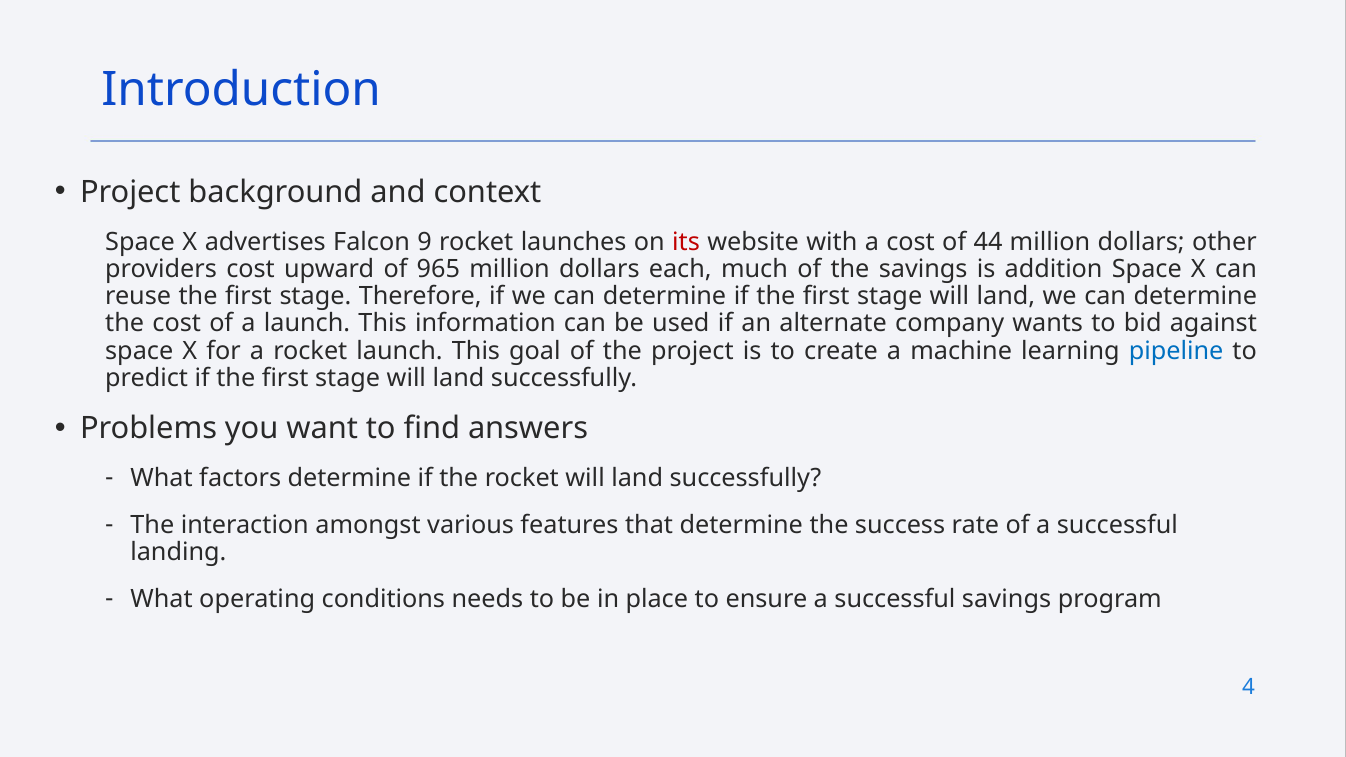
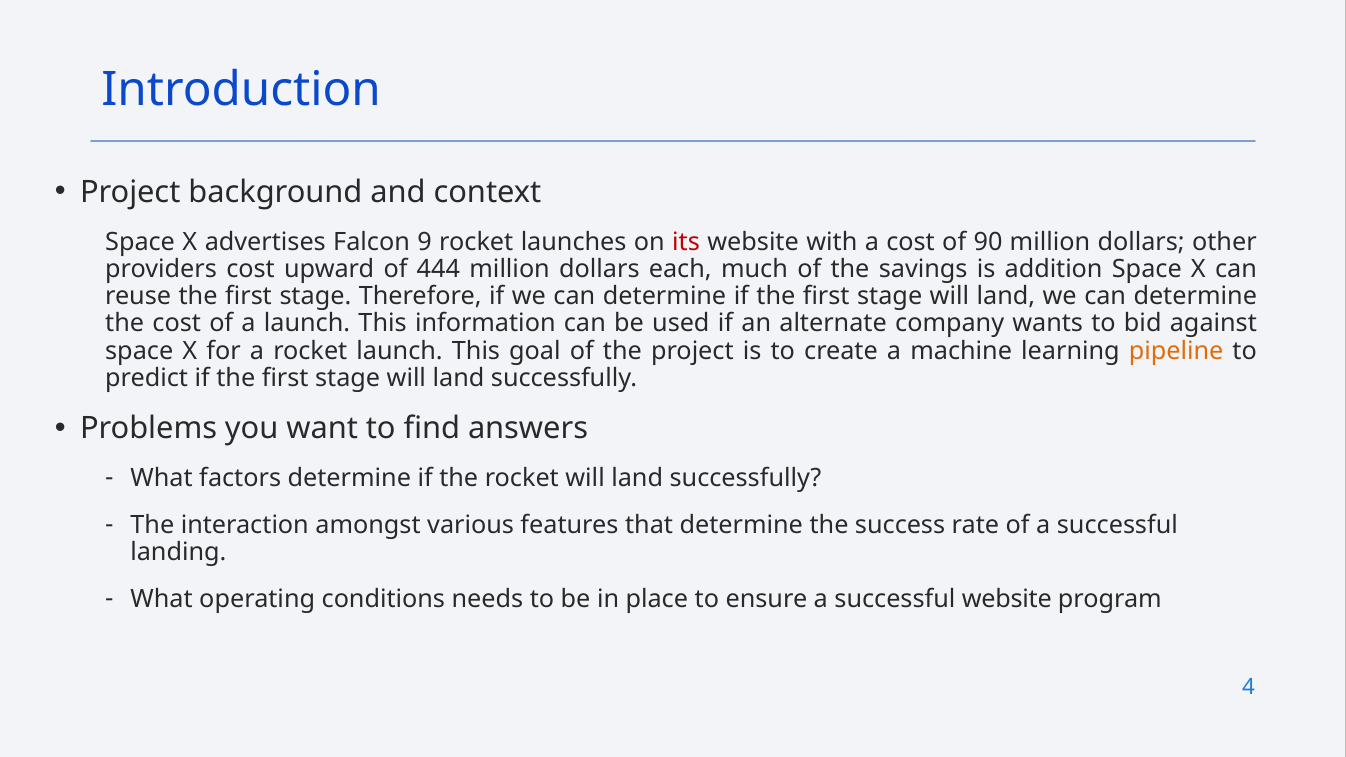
44: 44 -> 90
965: 965 -> 444
pipeline colour: blue -> orange
successful savings: savings -> website
